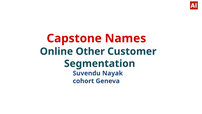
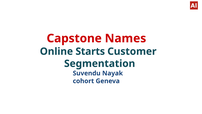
Other: Other -> Starts
